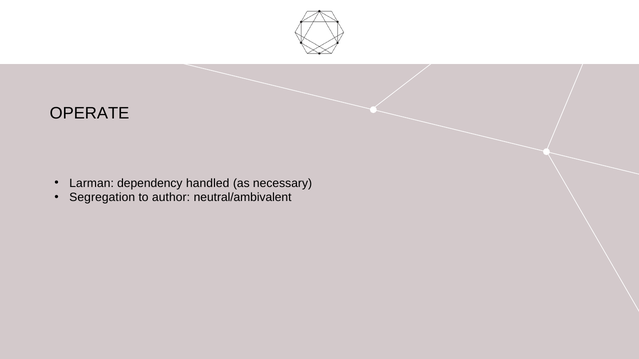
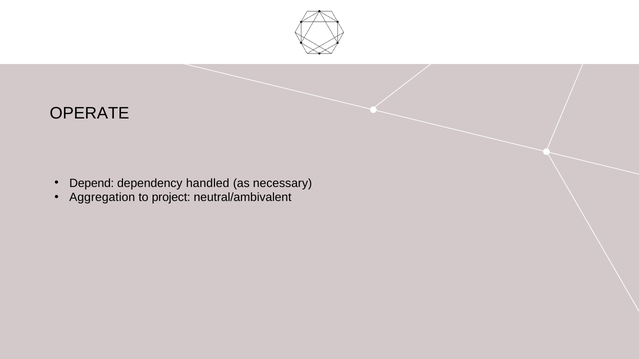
Larman: Larman -> Depend
Segregation: Segregation -> Aggregation
author: author -> project
